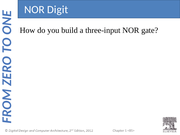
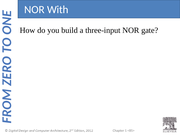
Digit: Digit -> With
